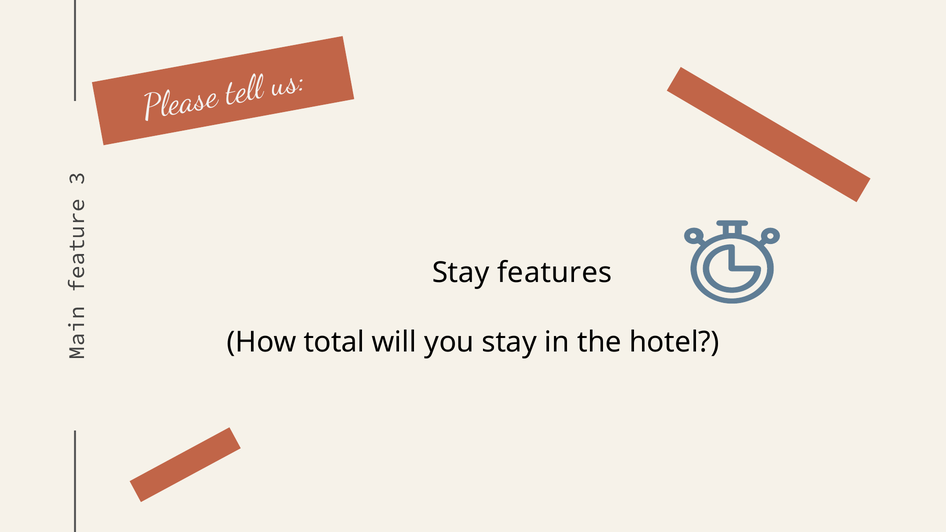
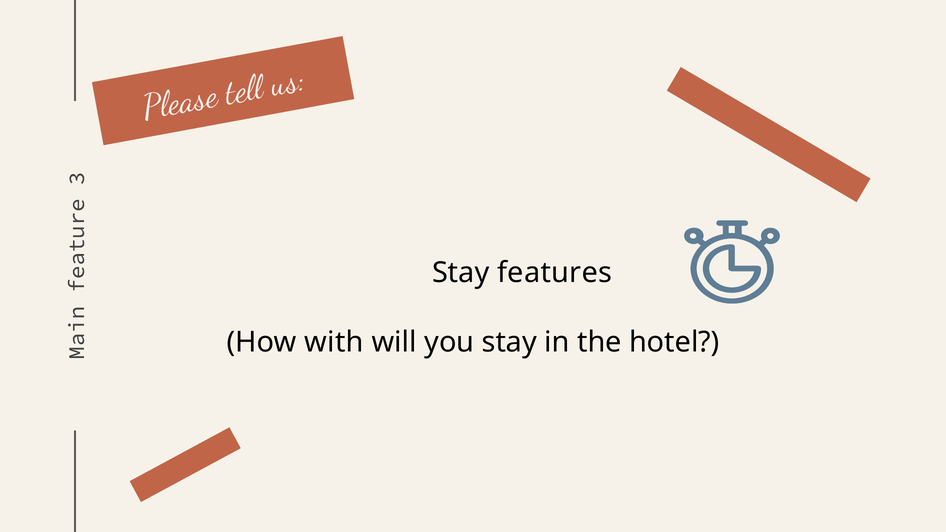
total: total -> with
